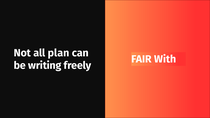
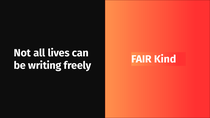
plan: plan -> lives
With: With -> Kind
